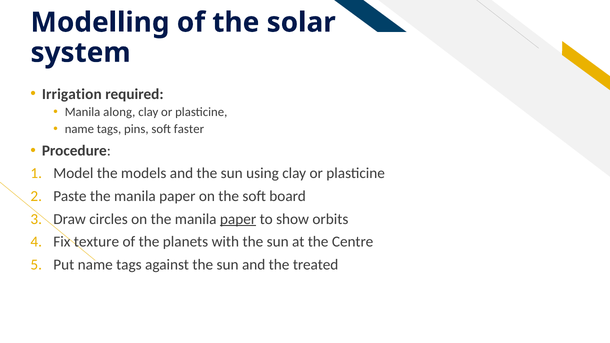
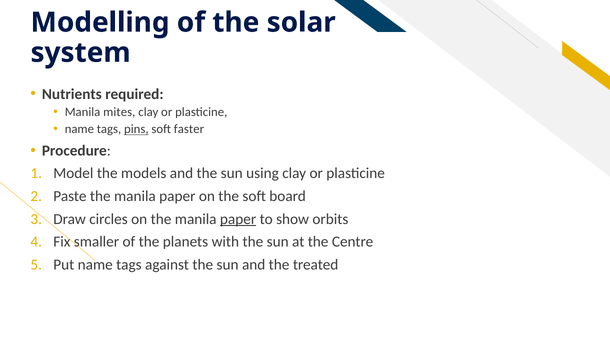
Irrigation: Irrigation -> Nutrients
along: along -> mites
pins underline: none -> present
texture: texture -> smaller
